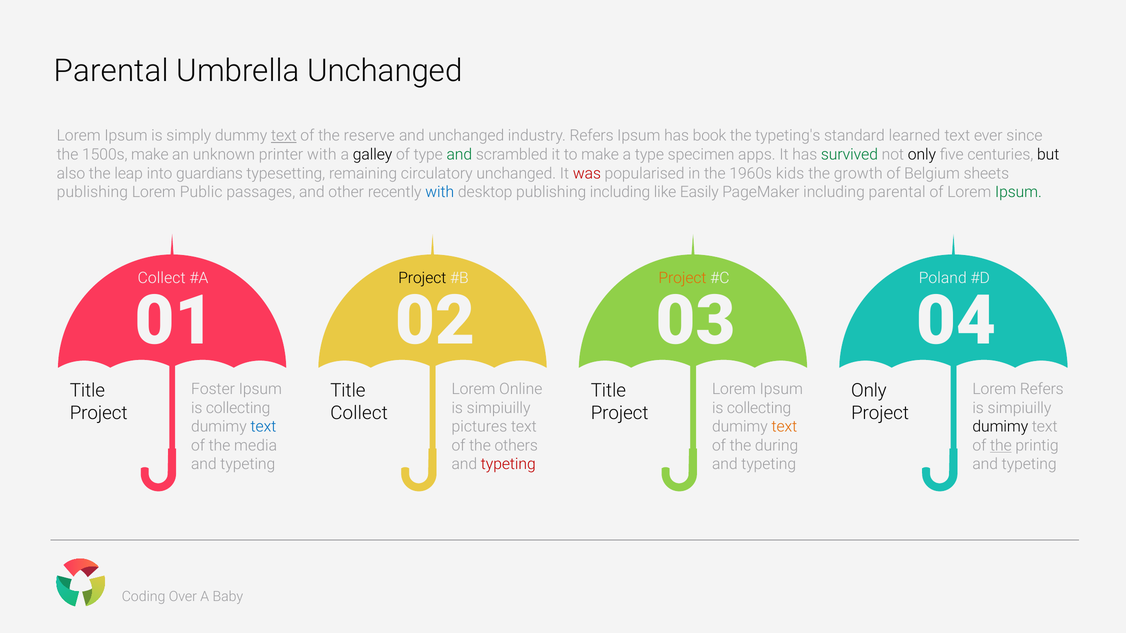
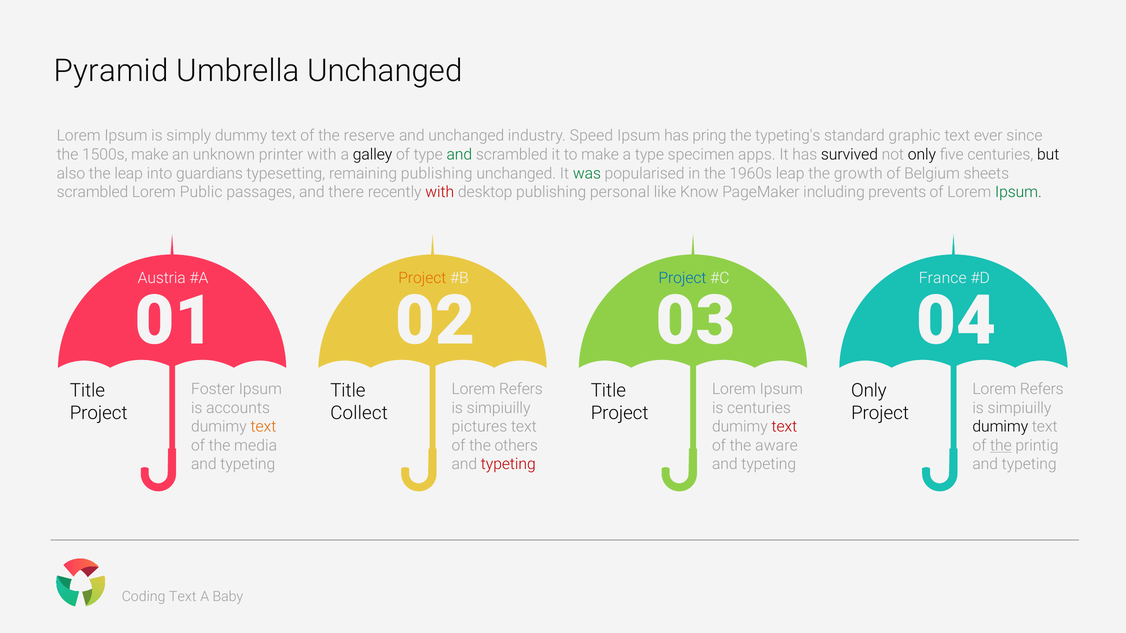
Parental at (111, 71): Parental -> Pyramid
text at (284, 136) underline: present -> none
industry Refers: Refers -> Speed
book: book -> pring
learned: learned -> graphic
survived colour: green -> black
remaining circulatory: circulatory -> publishing
was colour: red -> green
1960s kids: kids -> leap
publishing at (92, 192): publishing -> scrambled
other: other -> there
with at (440, 192) colour: blue -> red
publishing including: including -> personal
Easily: Easily -> Know
including parental: parental -> prevents
Collect at (162, 278): Collect -> Austria
Project at (422, 278) colour: black -> orange
Project at (682, 278) colour: orange -> blue
Poland: Poland -> France
Online at (521, 389): Online -> Refers
collecting at (238, 408): collecting -> accounts
collecting at (759, 408): collecting -> centuries
text at (263, 427) colour: blue -> orange
text at (784, 427) colour: orange -> red
during: during -> aware
Over at (183, 597): Over -> Text
